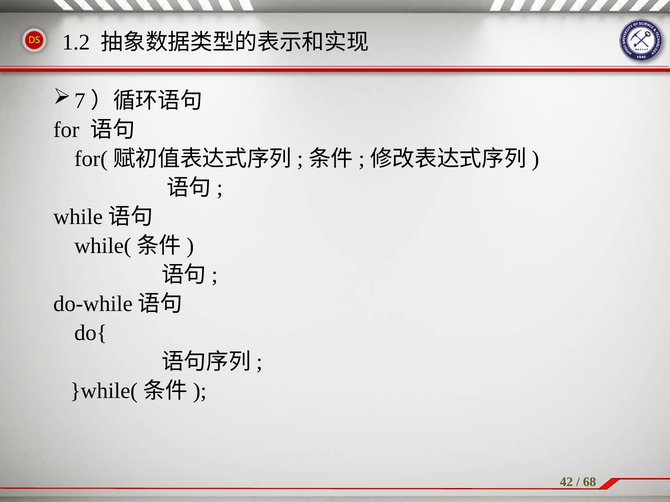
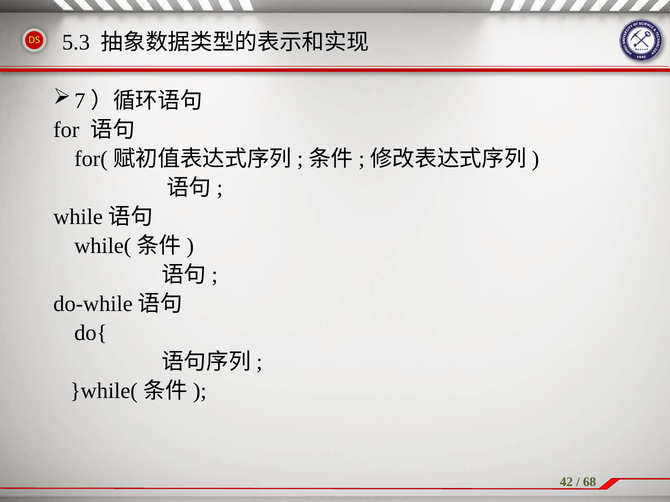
1.2: 1.2 -> 5.3
